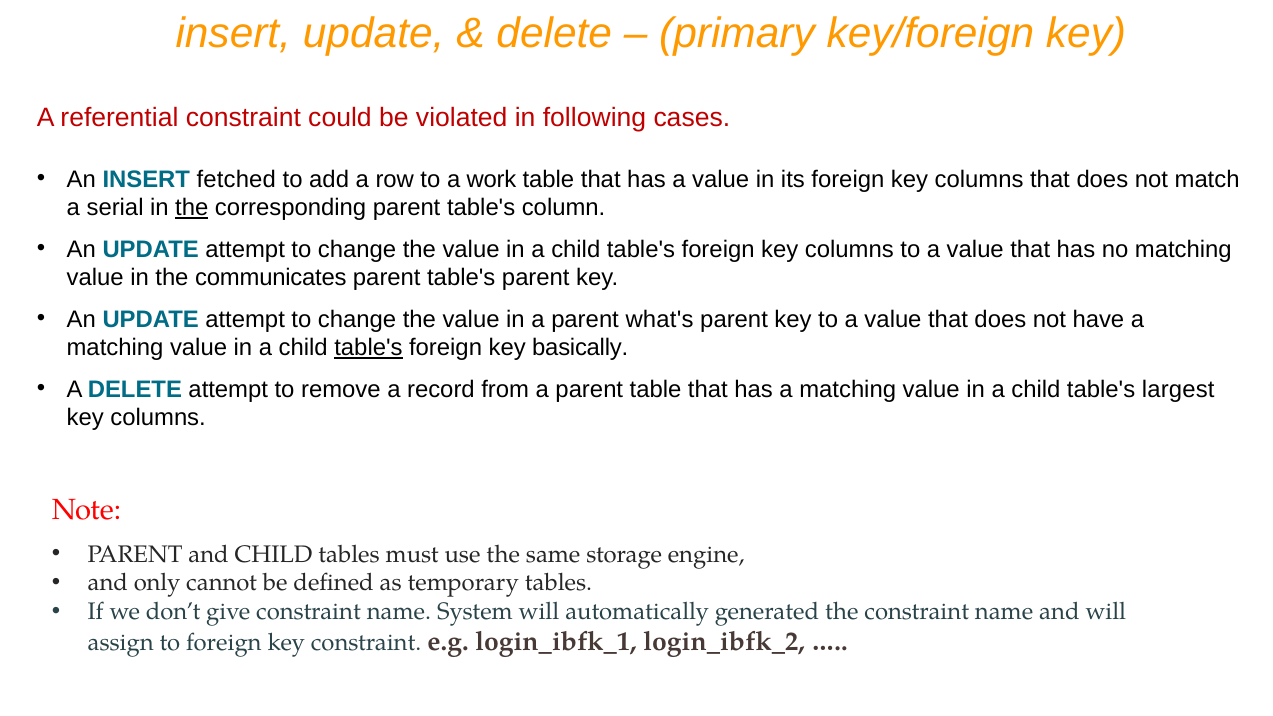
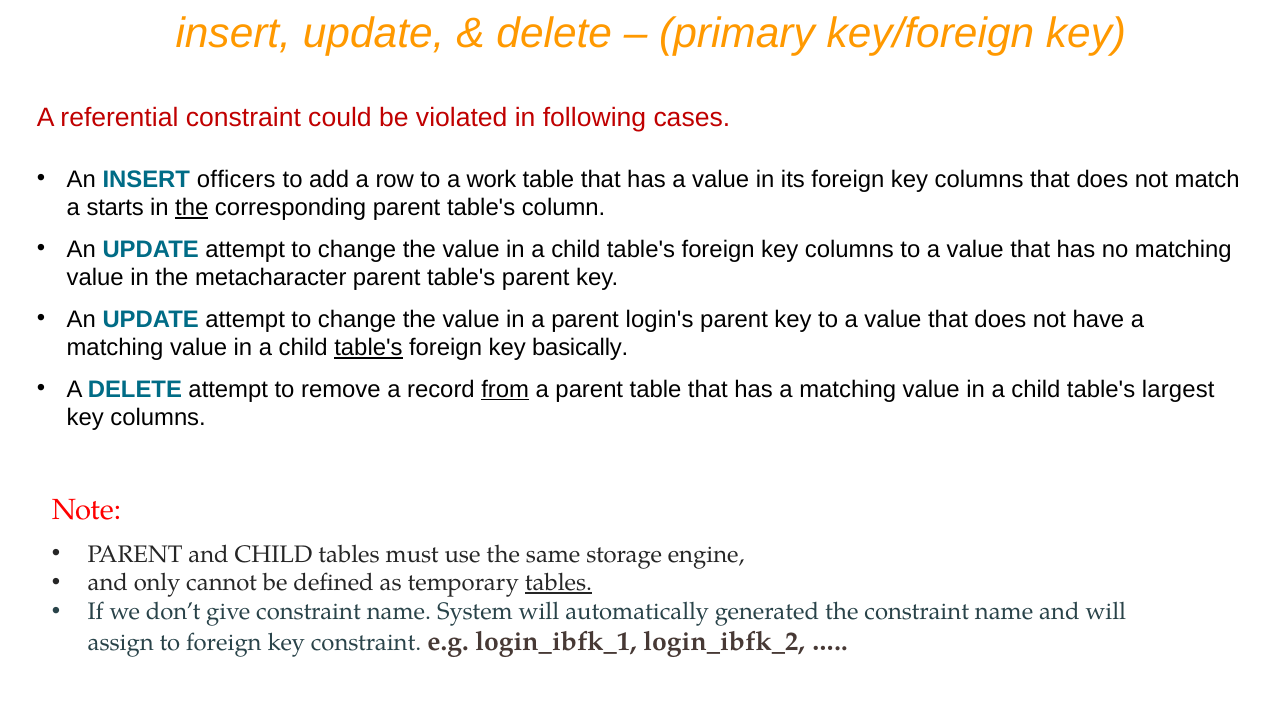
fetched: fetched -> officers
serial: serial -> starts
communicates: communicates -> metacharacter
what's: what's -> login's
from underline: none -> present
tables at (559, 583) underline: none -> present
